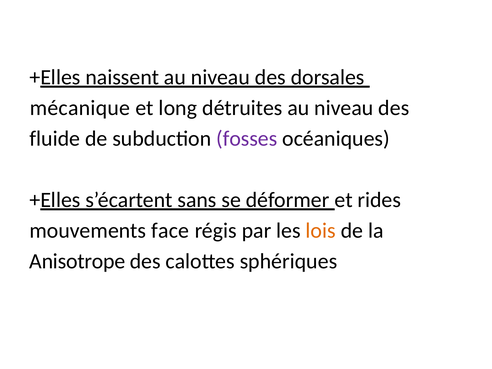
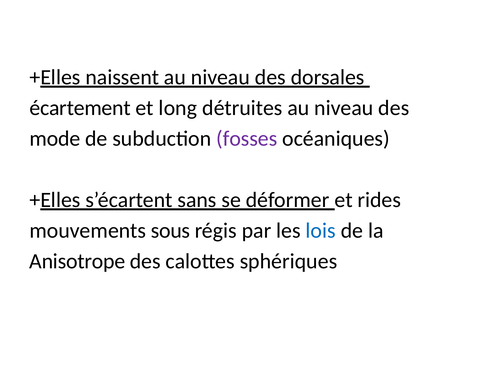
mécanique: mécanique -> écartement
fluide: fluide -> mode
face: face -> sous
lois colour: orange -> blue
